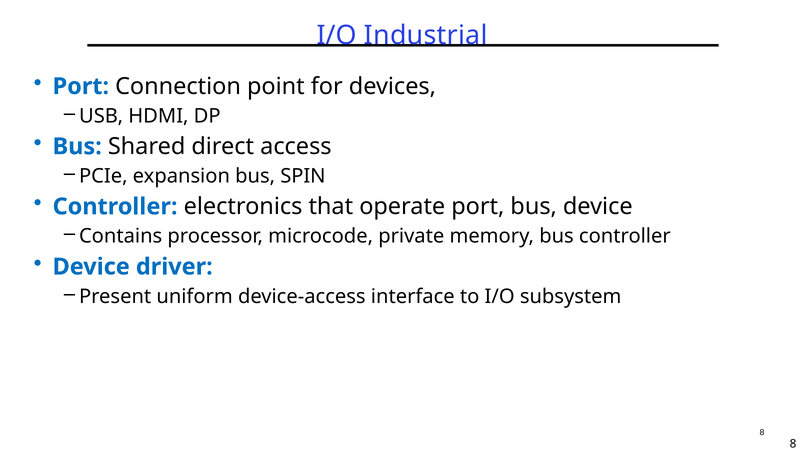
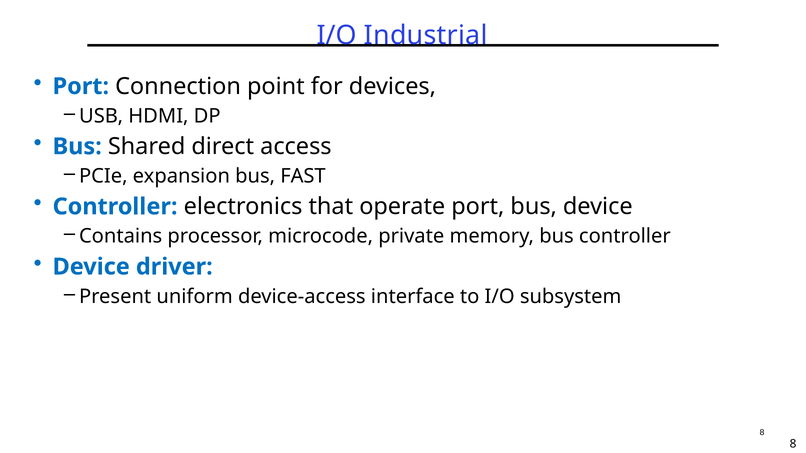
SPIN: SPIN -> FAST
